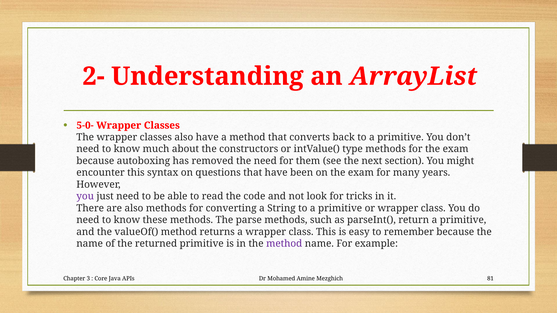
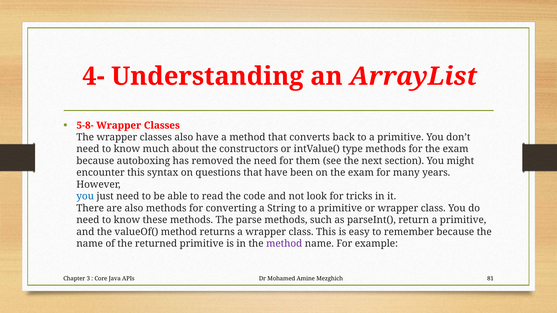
2-: 2- -> 4-
5-0-: 5-0- -> 5-8-
you at (85, 197) colour: purple -> blue
